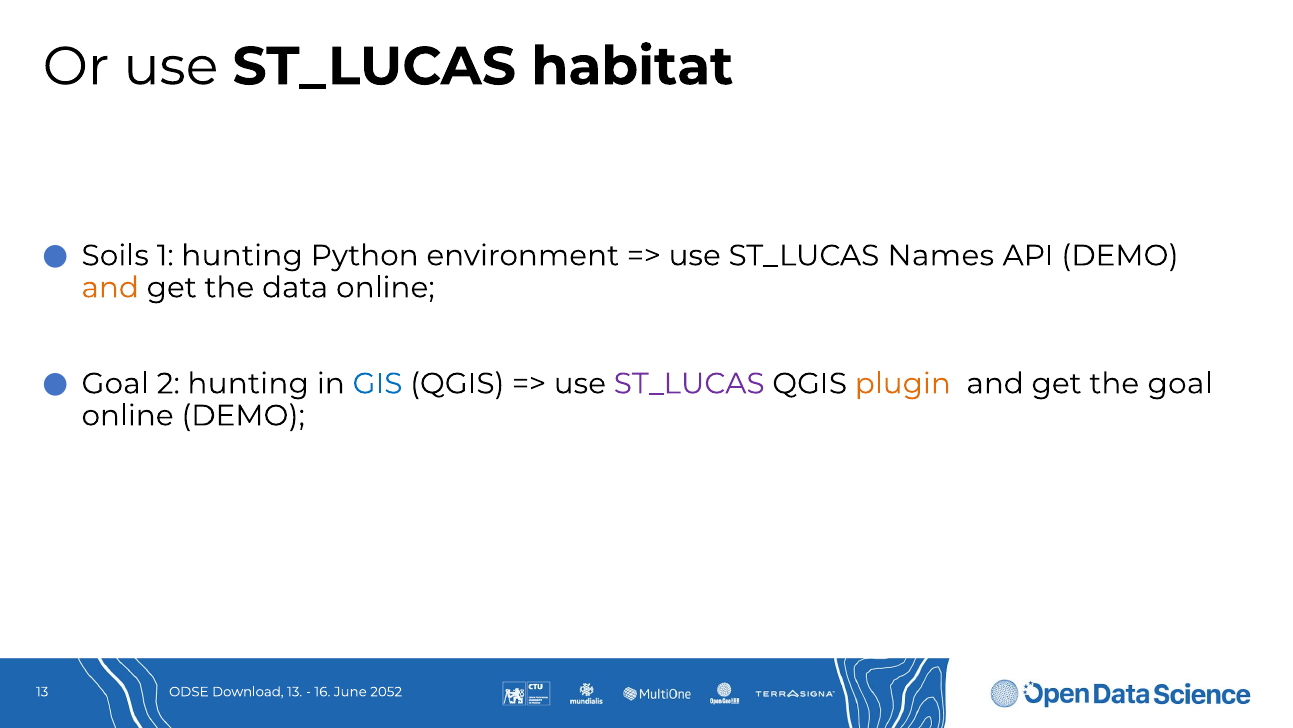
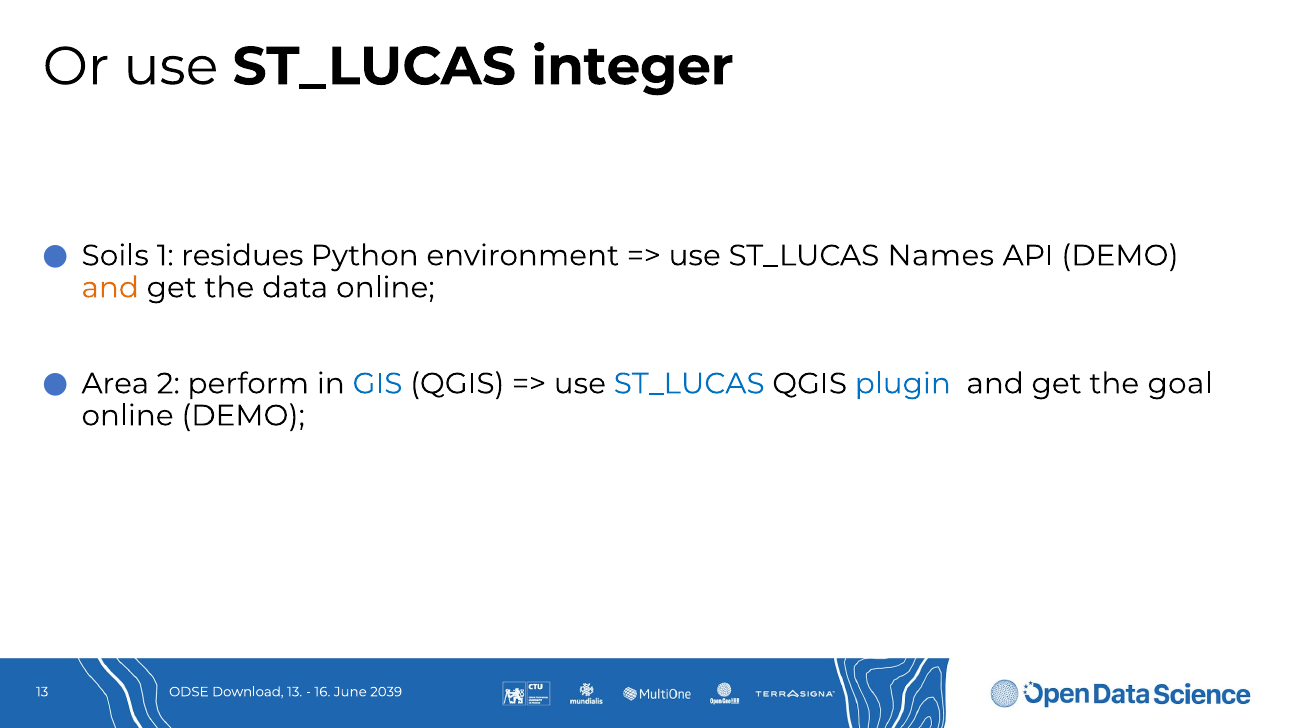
habitat: habitat -> integer
1 hunting: hunting -> residues
Goal at (115, 383): Goal -> Area
2 hunting: hunting -> perform
ST_LUCAS at (689, 383) colour: purple -> blue
plugin colour: orange -> blue
2052: 2052 -> 2039
